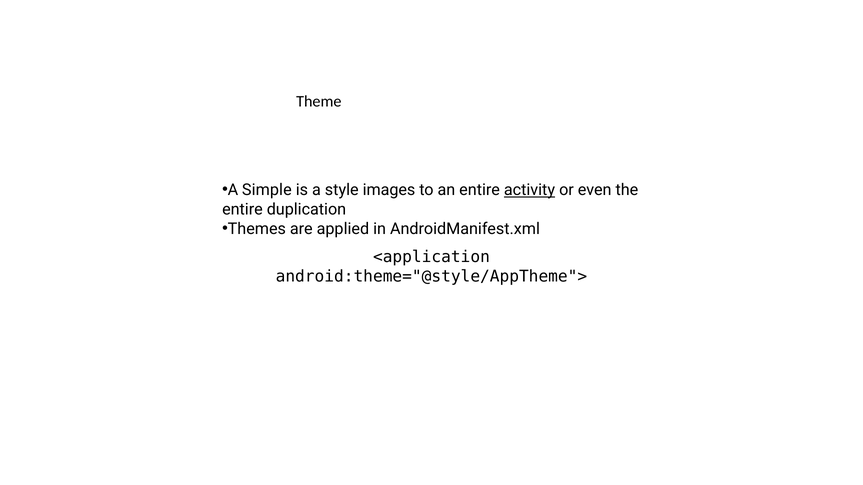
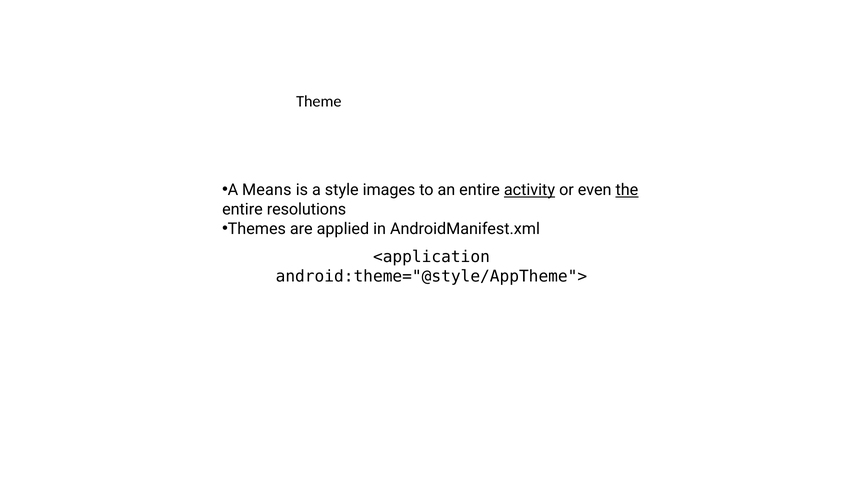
Simple: Simple -> Means
the underline: none -> present
duplication: duplication -> resolutions
